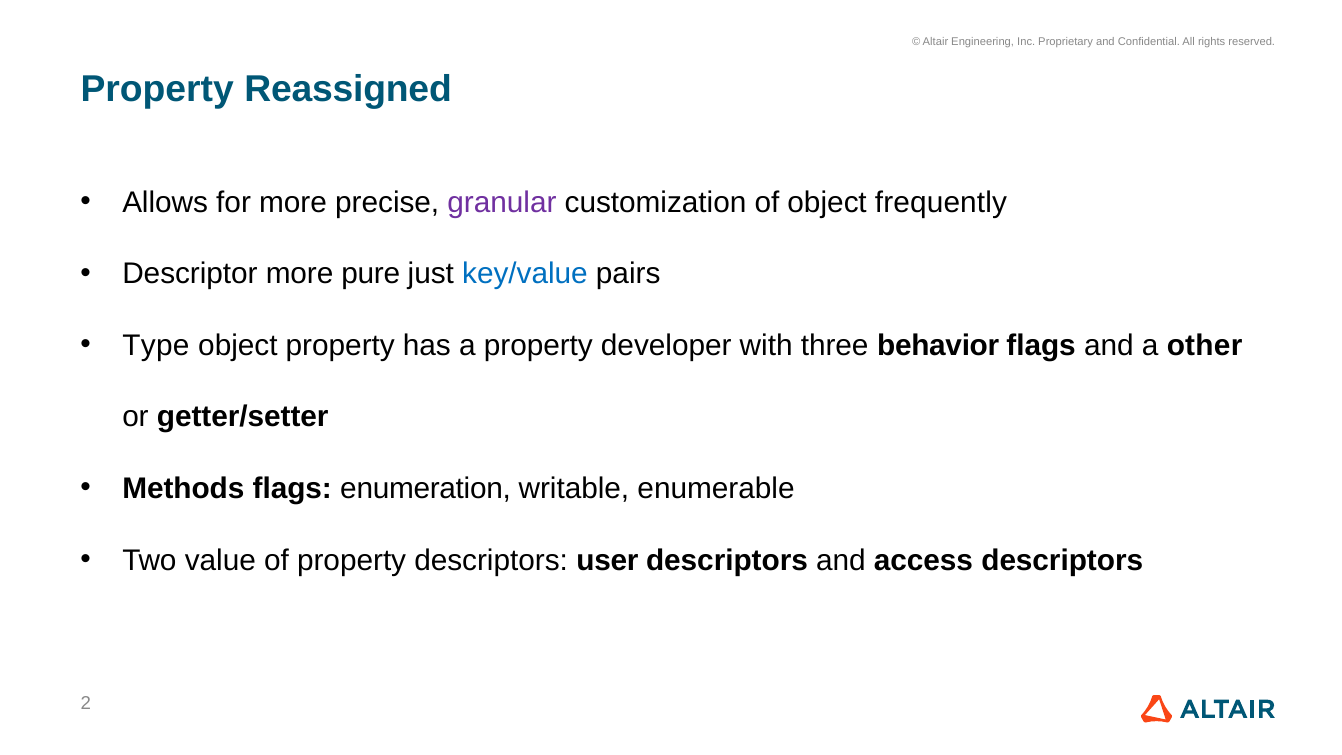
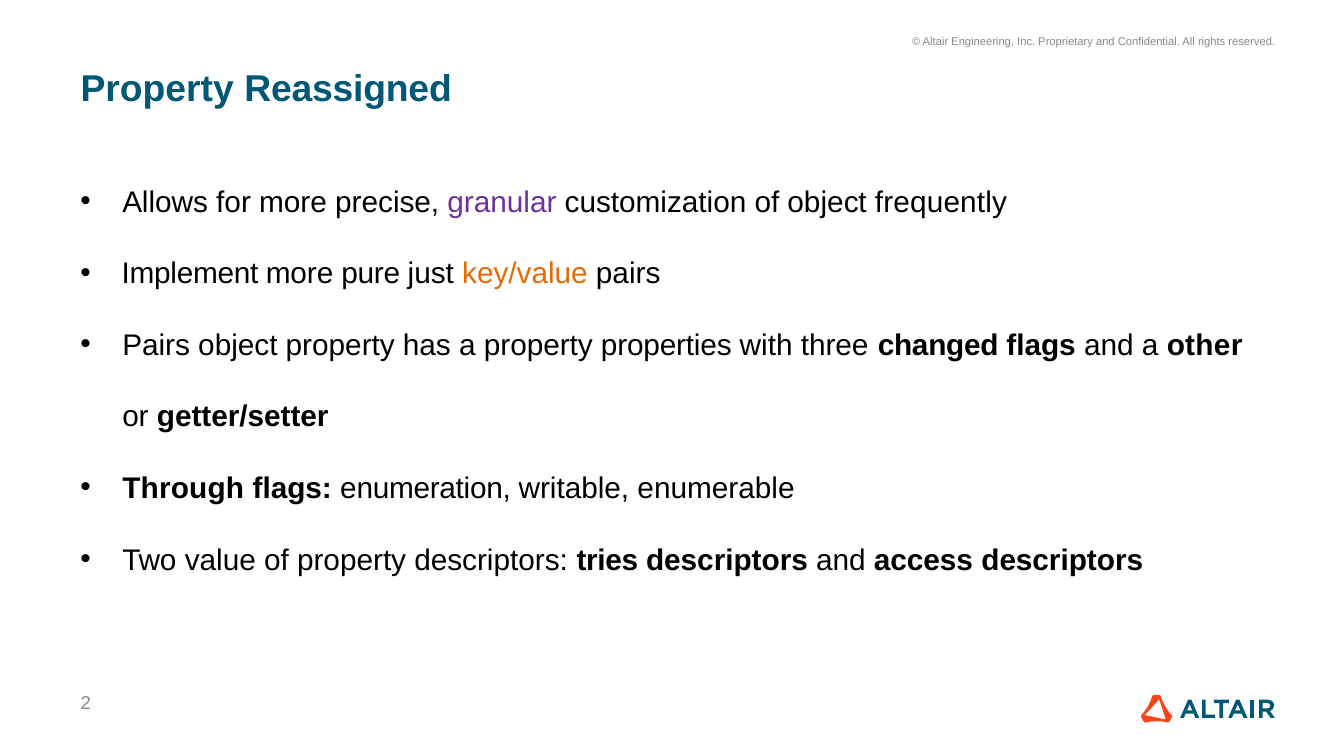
Descriptor: Descriptor -> Implement
key/value colour: blue -> orange
Type at (156, 345): Type -> Pairs
developer: developer -> properties
behavior: behavior -> changed
Methods: Methods -> Through
user: user -> tries
